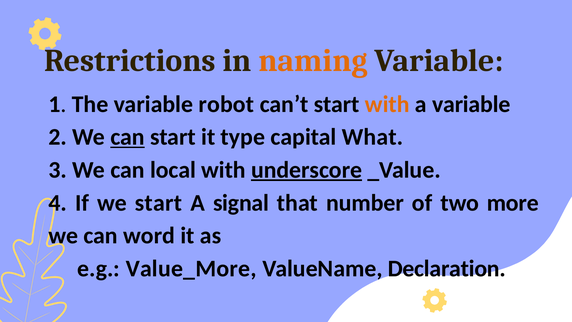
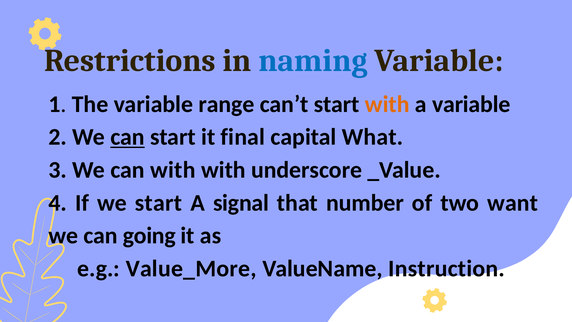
naming colour: orange -> blue
robot: robot -> range
type: type -> final
can local: local -> with
underscore underline: present -> none
more: more -> want
word: word -> going
Declaration: Declaration -> Instruction
